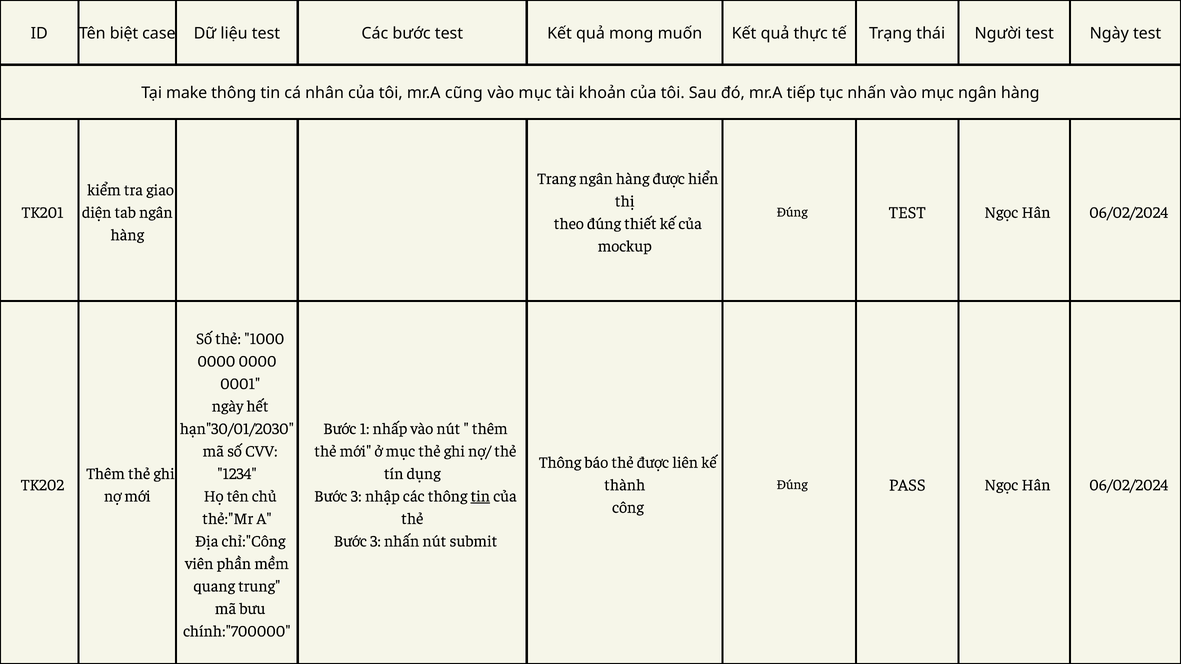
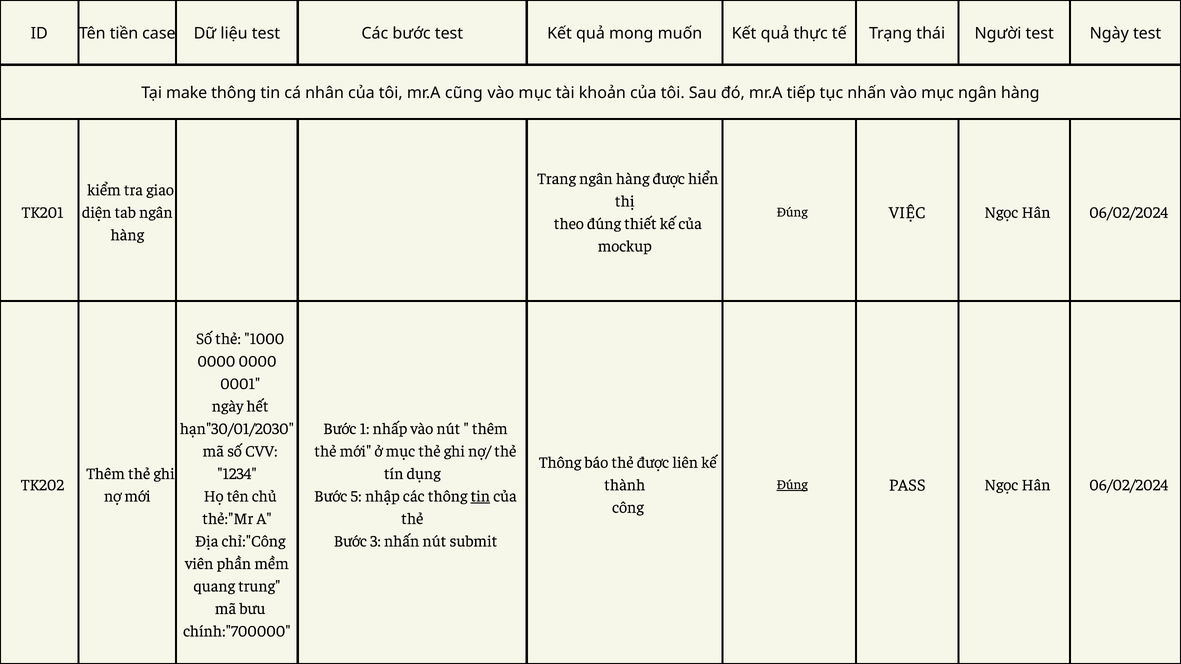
biệt: biệt -> tiền
Đúng TEST: TEST -> VIỆC
Đúng at (792, 485) underline: none -> present
3 at (356, 497): 3 -> 5
